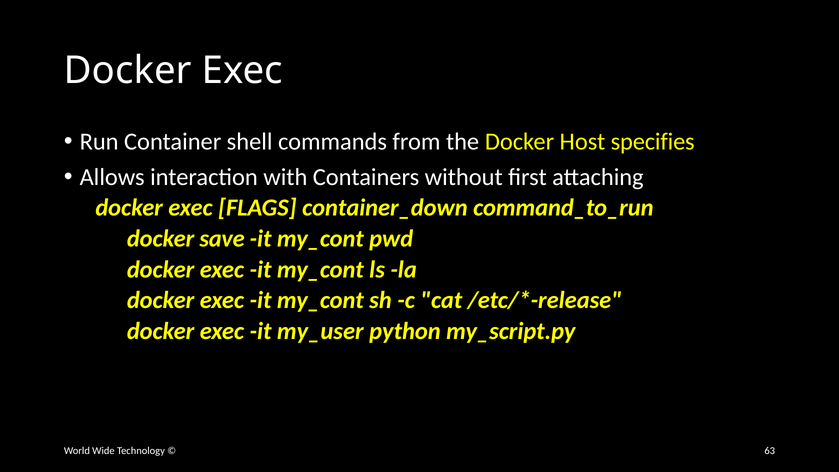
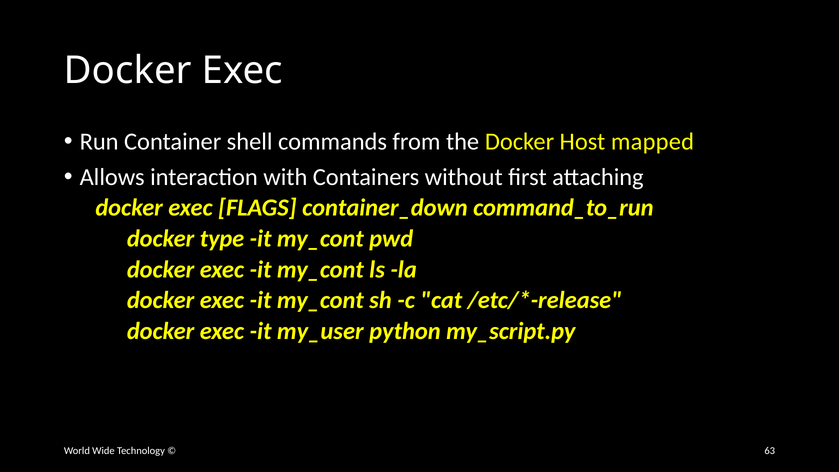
specifies: specifies -> mapped
save: save -> type
